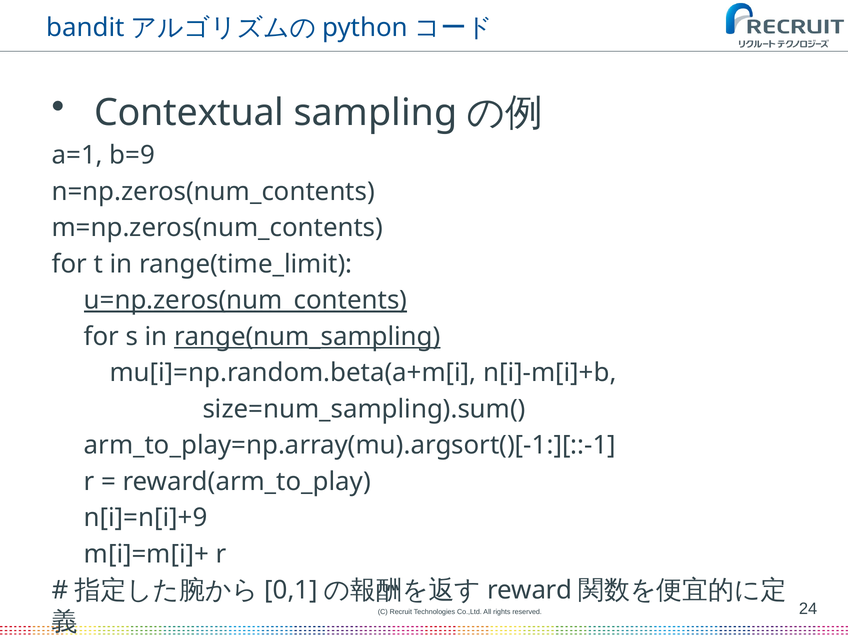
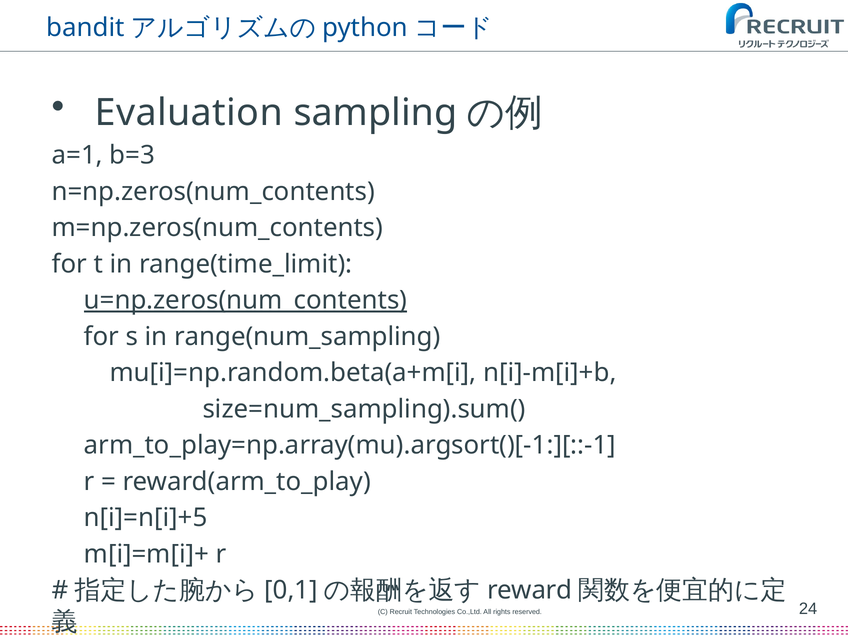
Contextual: Contextual -> Evaluation
b=9: b=9 -> b=3
range(num_sampling underline: present -> none
n[i]=n[i]+9: n[i]=n[i]+9 -> n[i]=n[i]+5
